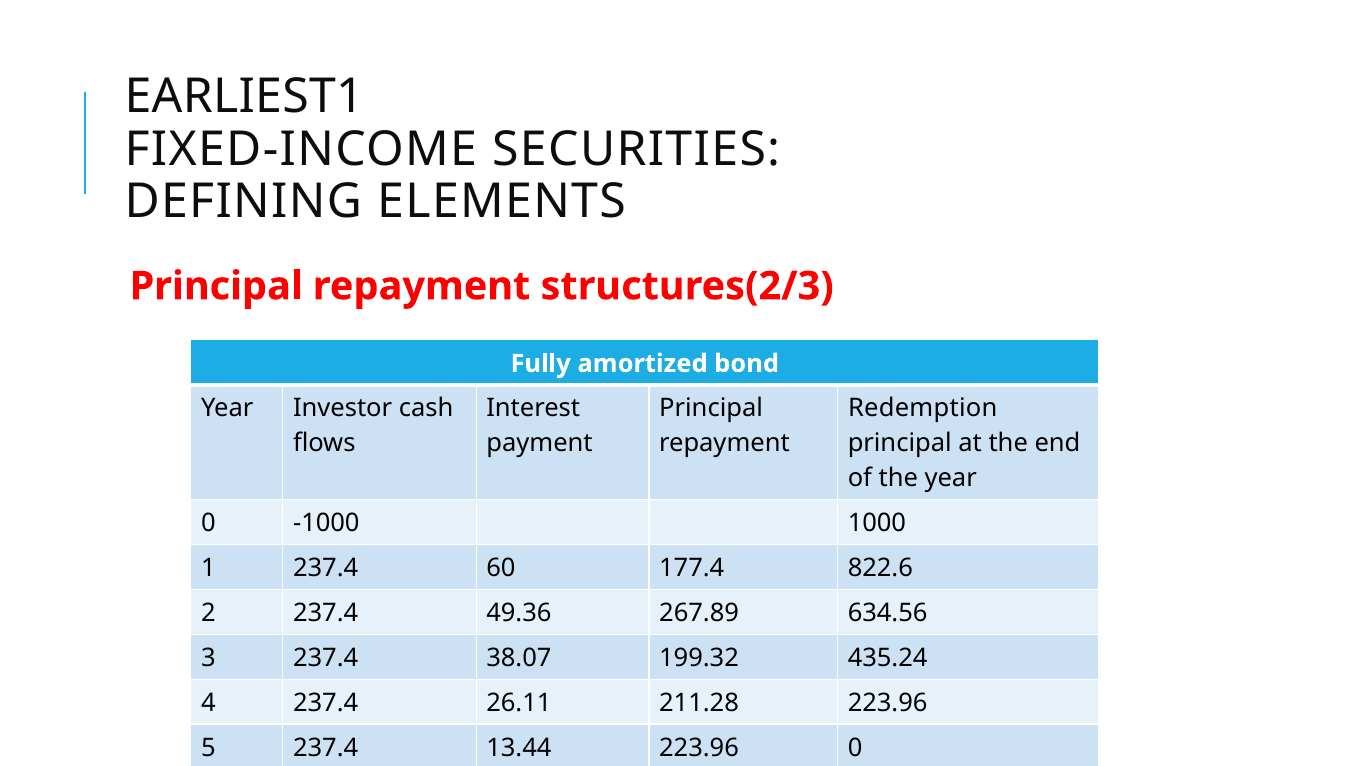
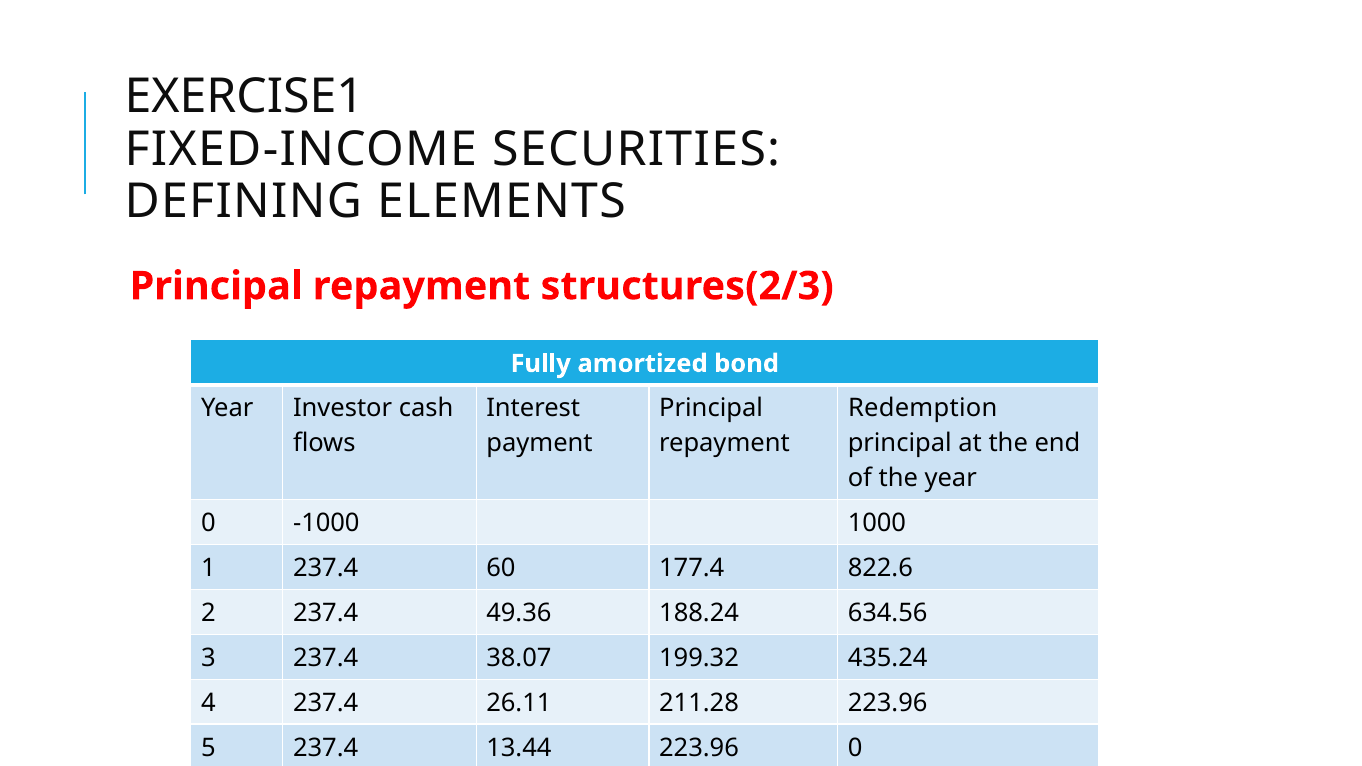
EARLIEST1: EARLIEST1 -> EXERCISE1
267.89: 267.89 -> 188.24
